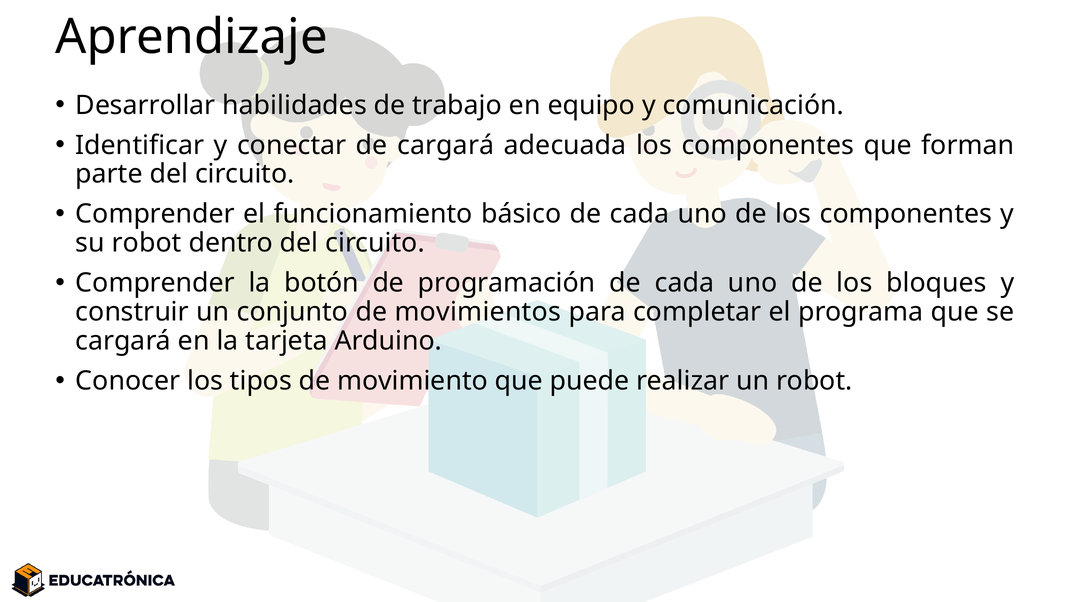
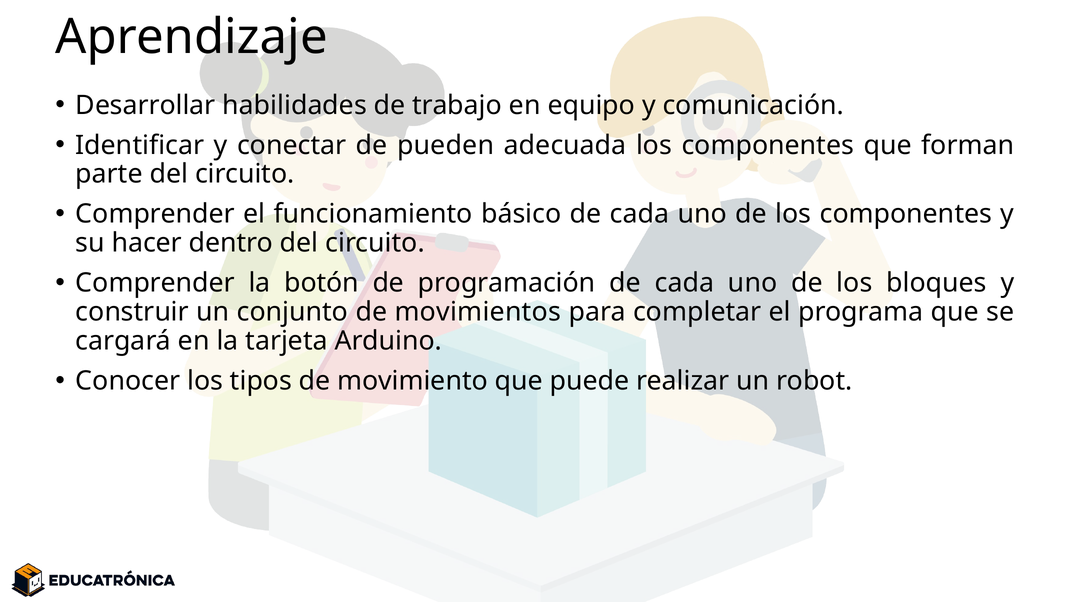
de cargará: cargará -> pueden
su robot: robot -> hacer
